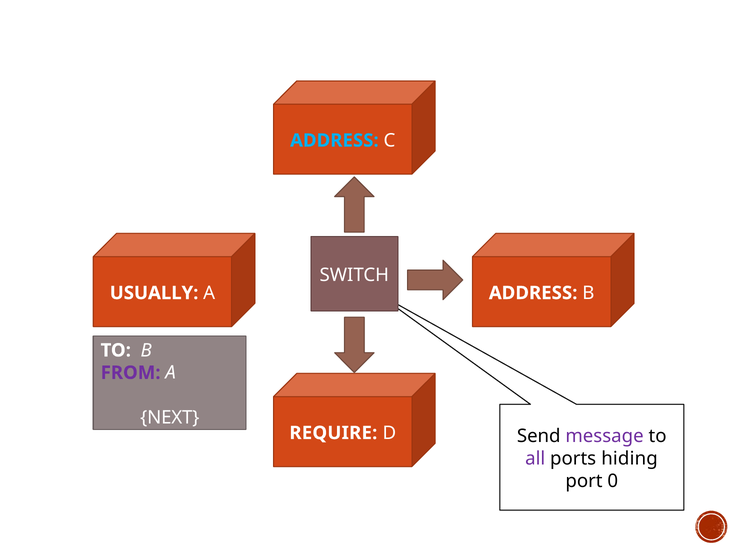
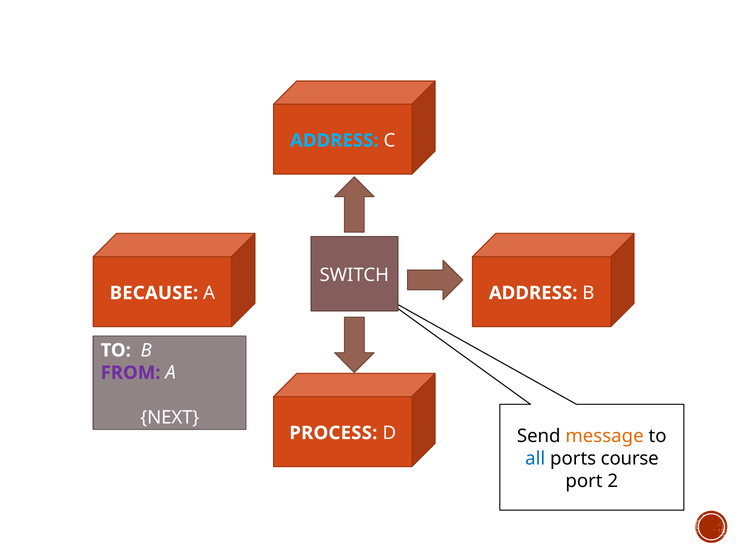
USUALLY: USUALLY -> BECAUSE
REQUIRE: REQUIRE -> PROCESS
message colour: purple -> orange
all colour: purple -> blue
hiding: hiding -> course
0: 0 -> 2
